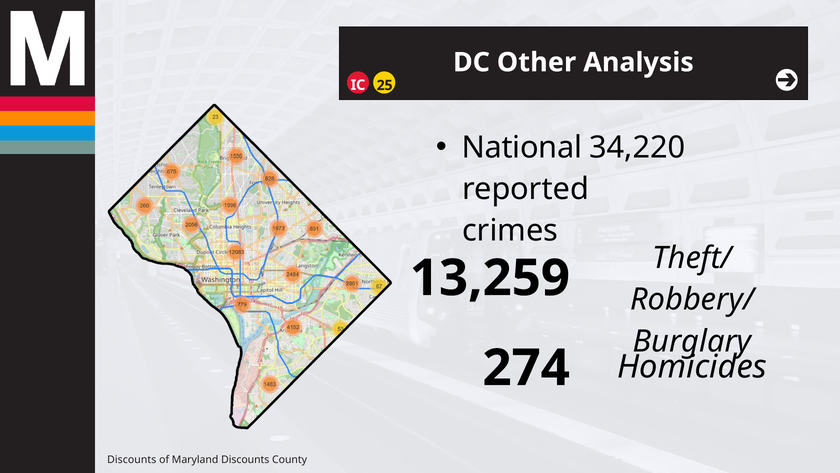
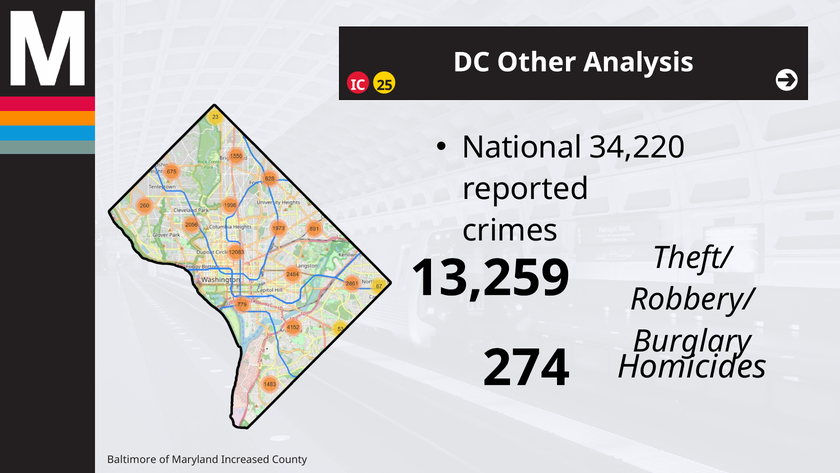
Discounts at (132, 459): Discounts -> Baltimore
Maryland Discounts: Discounts -> Increased
